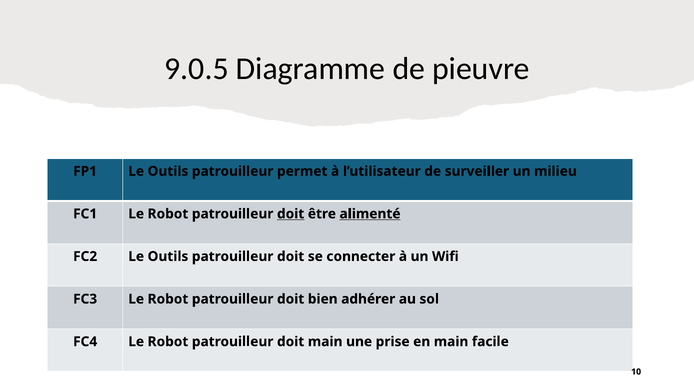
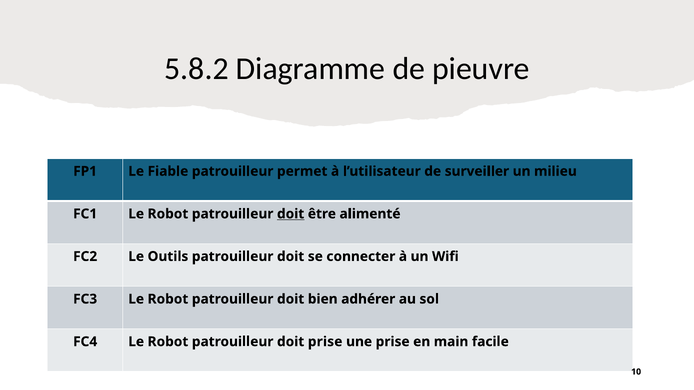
9.0.5: 9.0.5 -> 5.8.2
FP1 Le Outils: Outils -> Fiable
alimenté underline: present -> none
doit main: main -> prise
